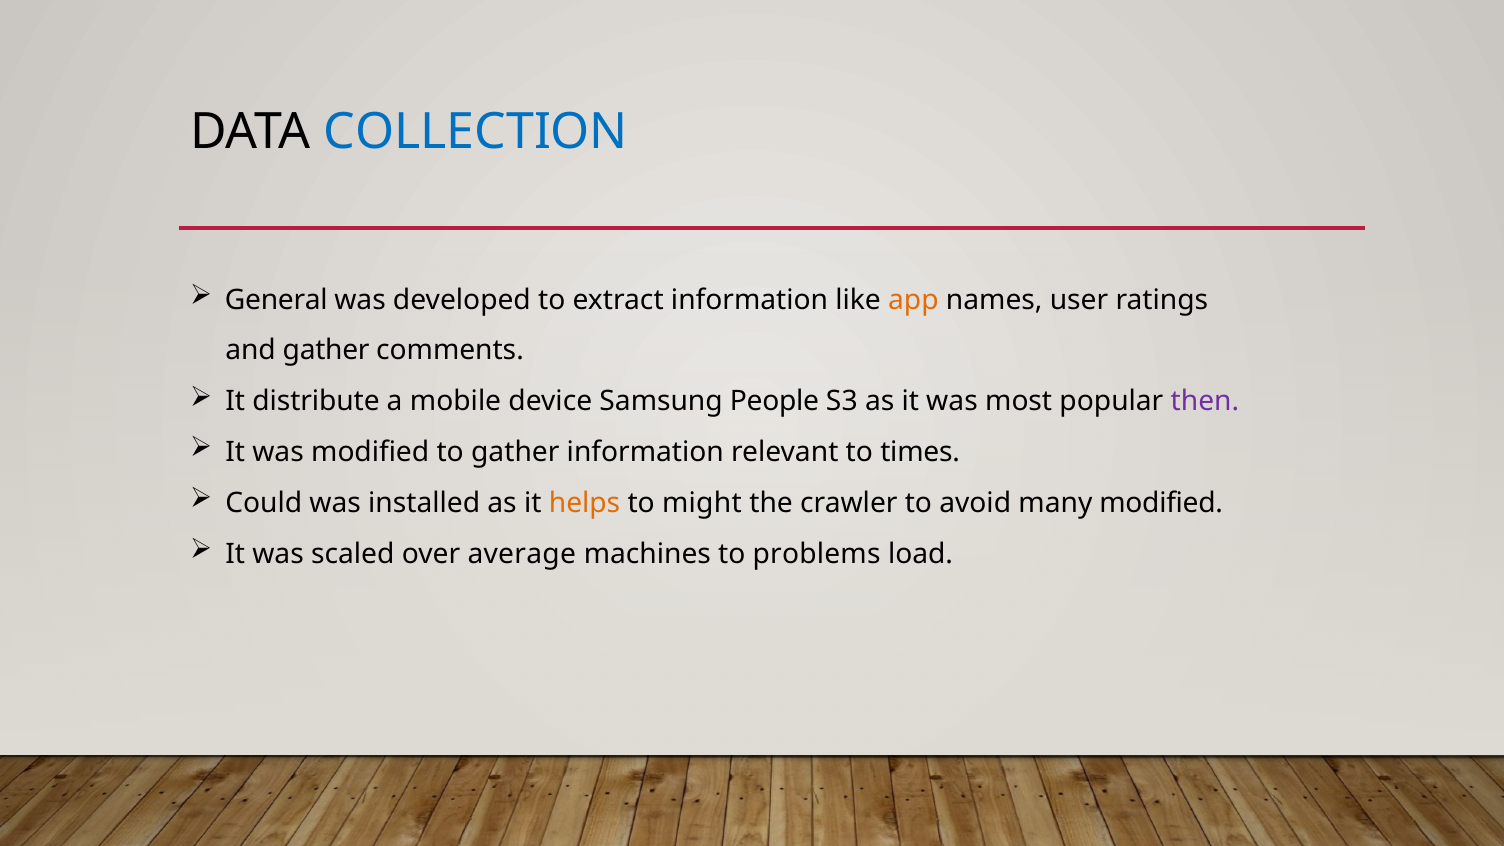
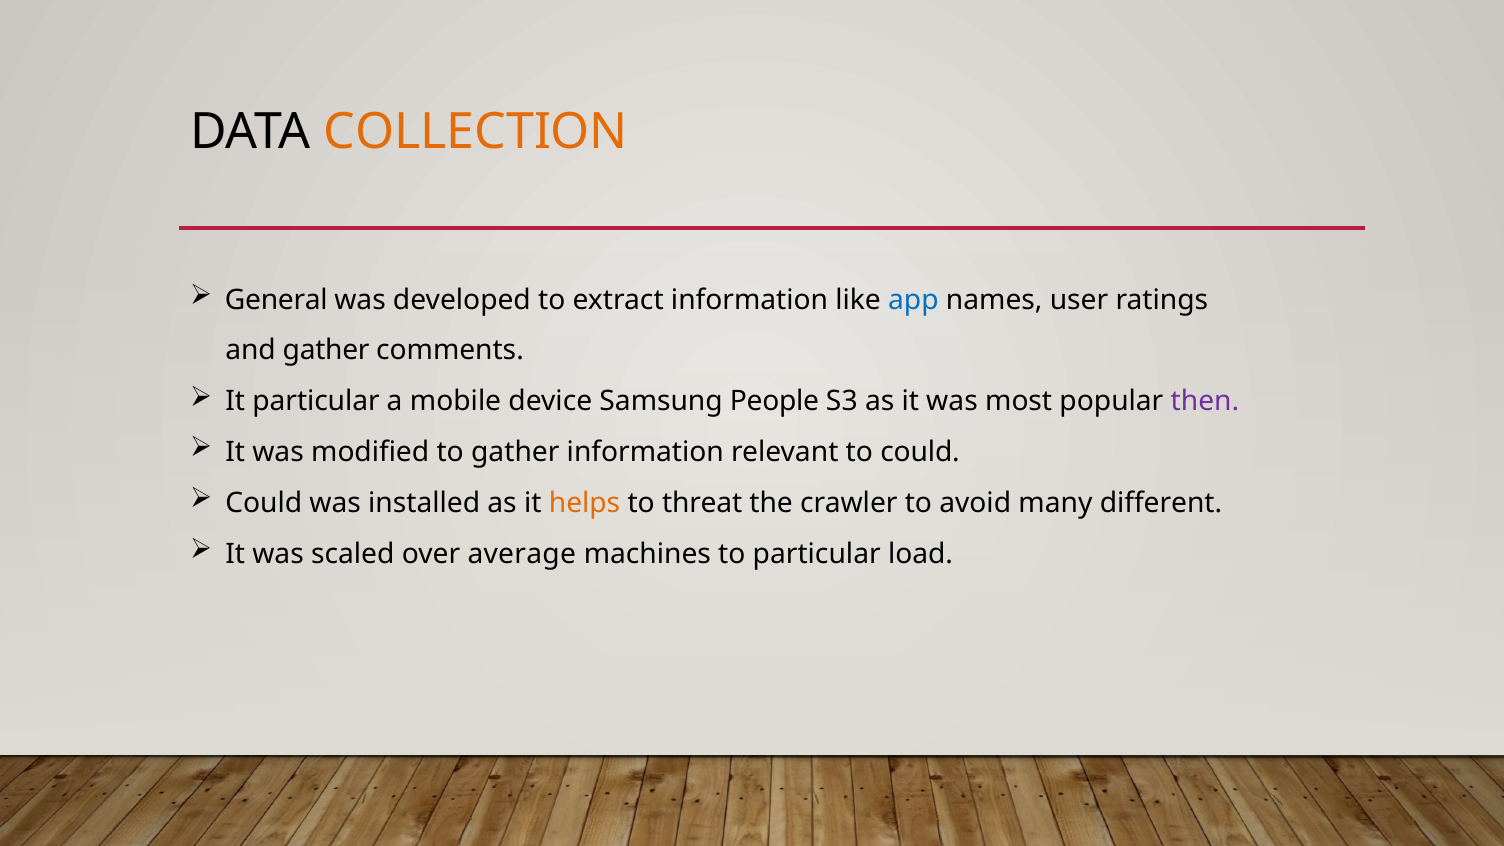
COLLECTION colour: blue -> orange
app colour: orange -> blue
It distribute: distribute -> particular
to times: times -> could
might: might -> threat
many modified: modified -> different
to problems: problems -> particular
